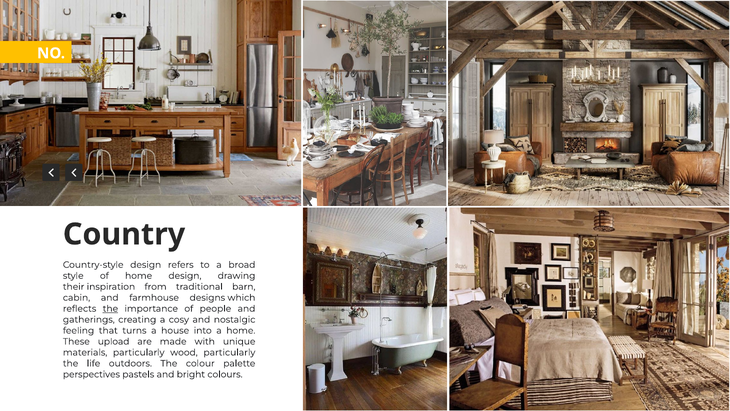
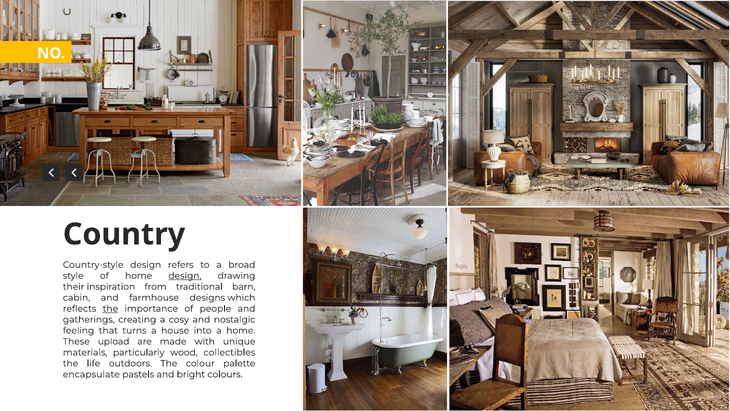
design at (185, 276) underline: none -> present
wood particularly: particularly -> collectibles
perspectives: perspectives -> encapsulate
